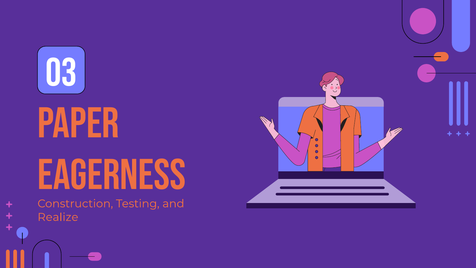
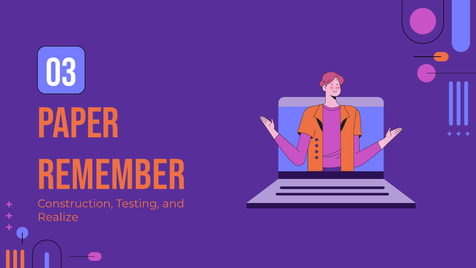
Eagerness: Eagerness -> Remember
